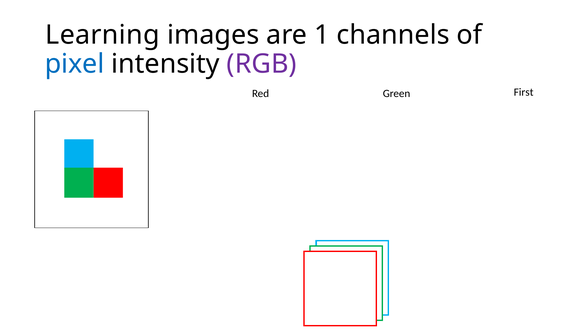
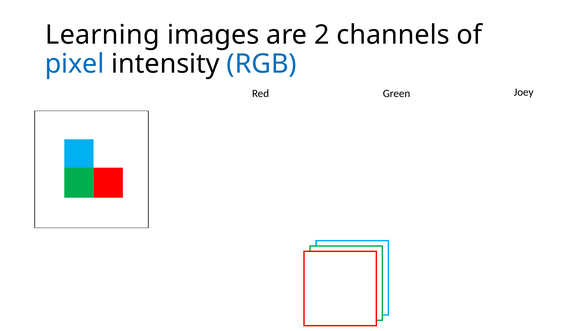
1: 1 -> 2
RGB colour: purple -> blue
First: First -> Joey
